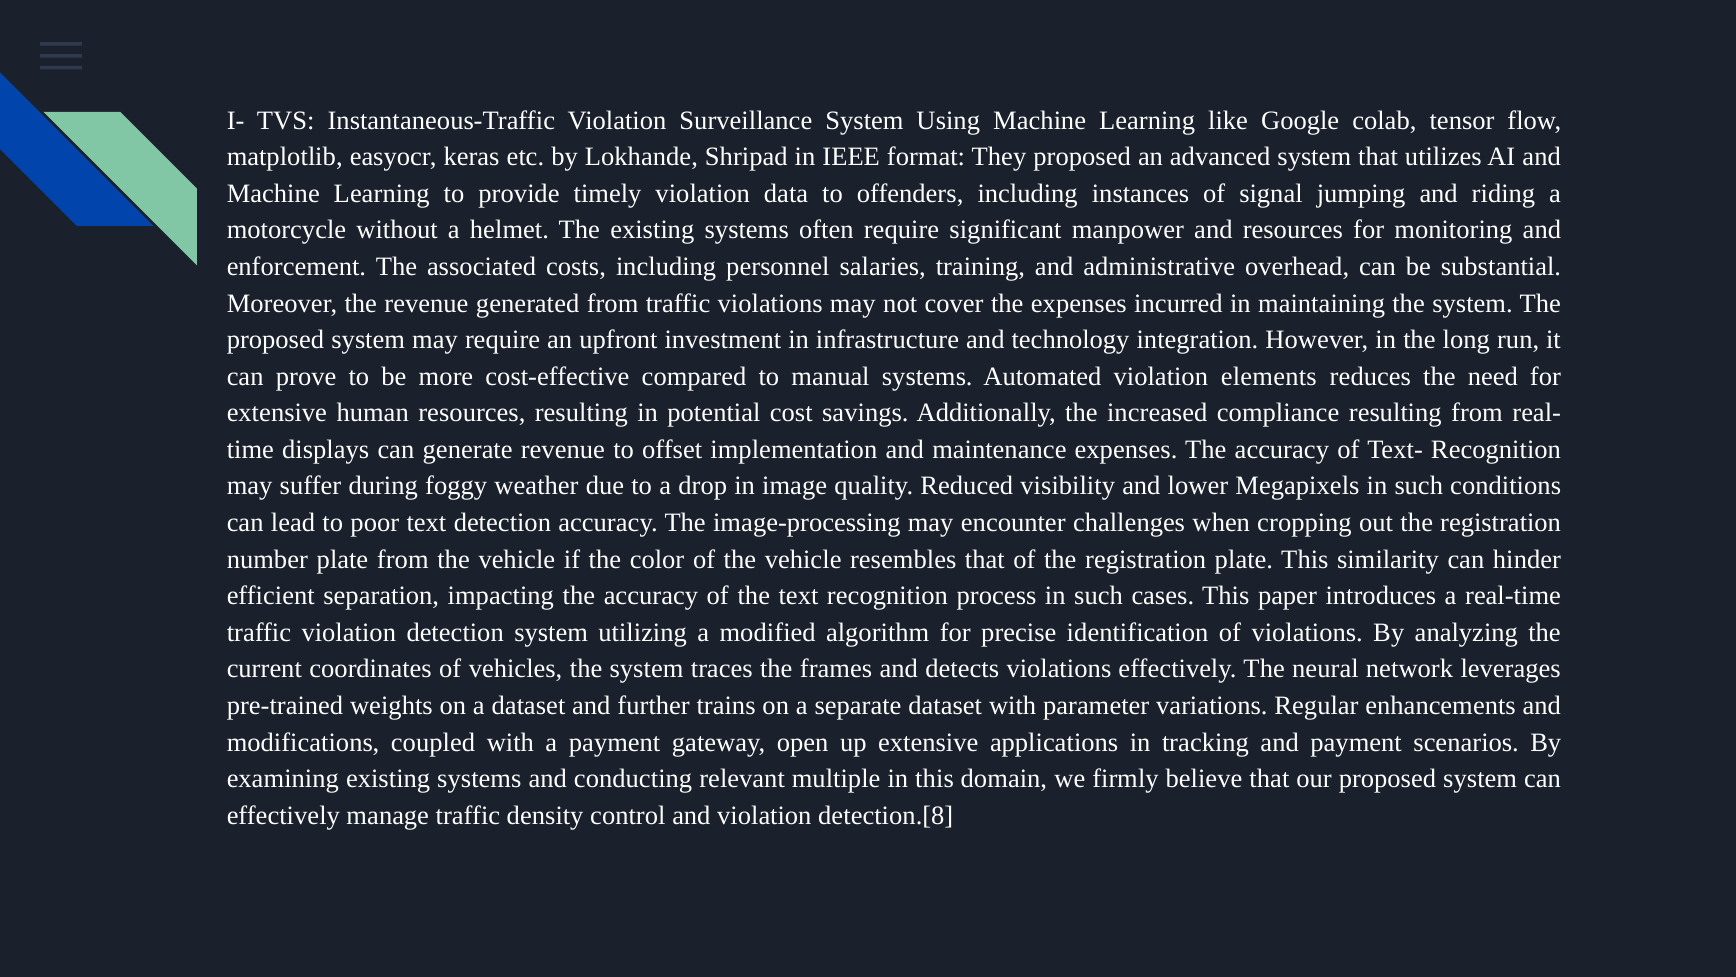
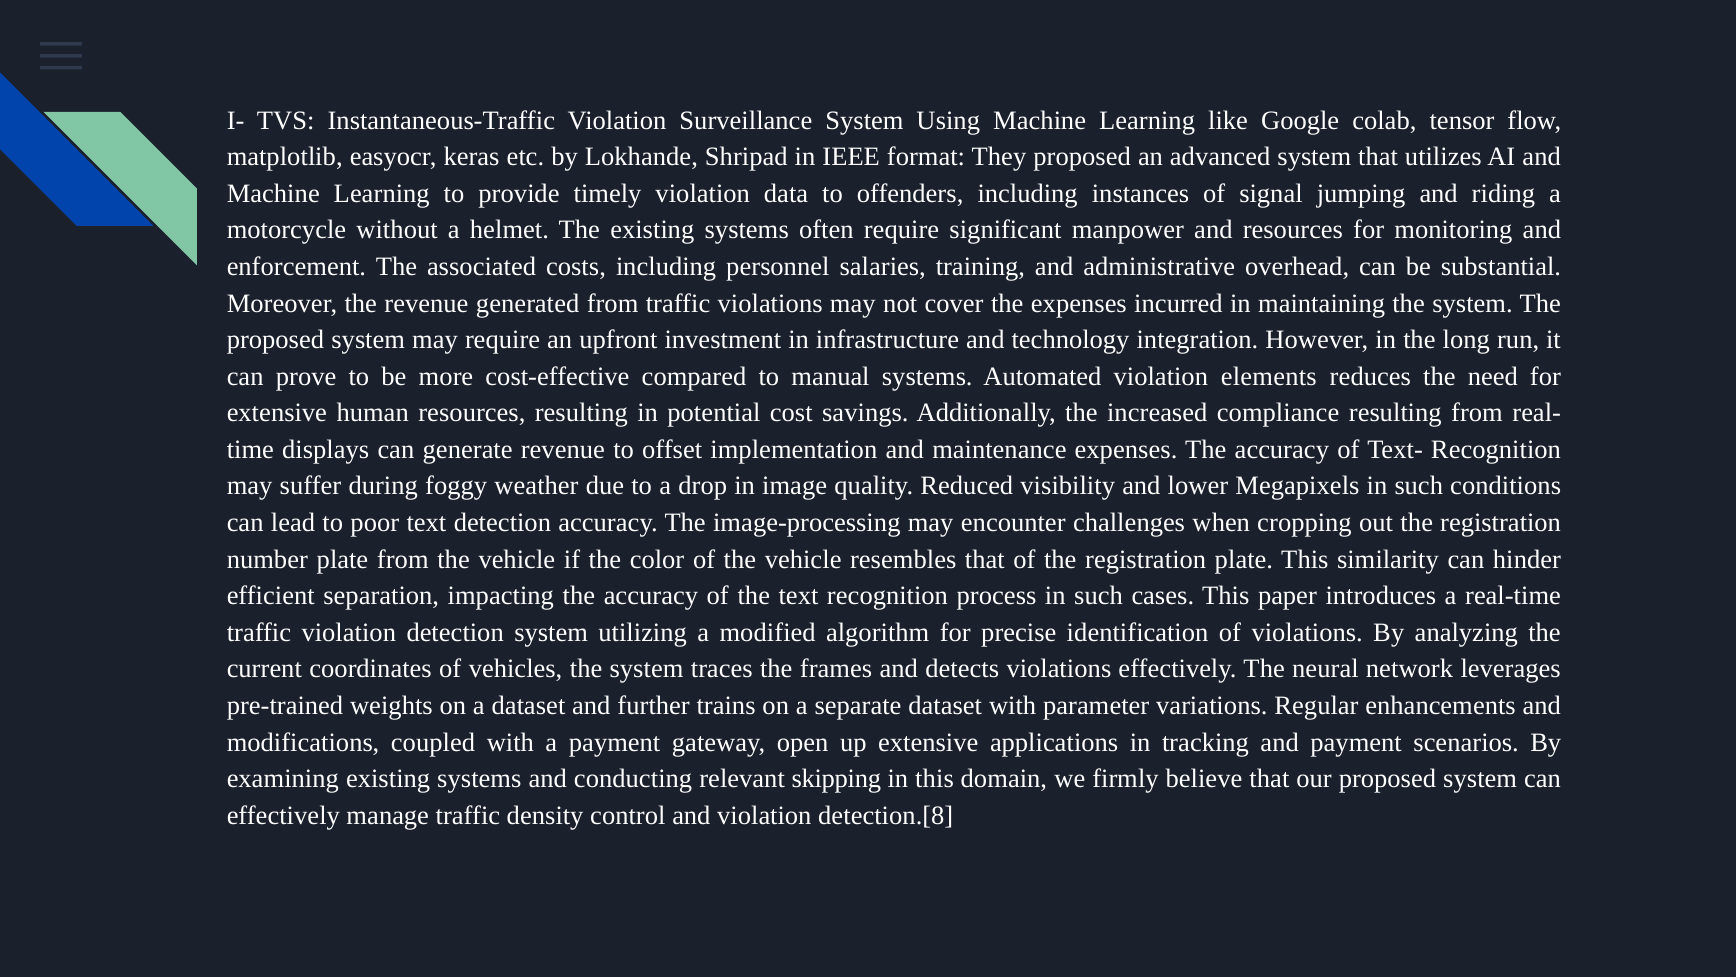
multiple: multiple -> skipping
